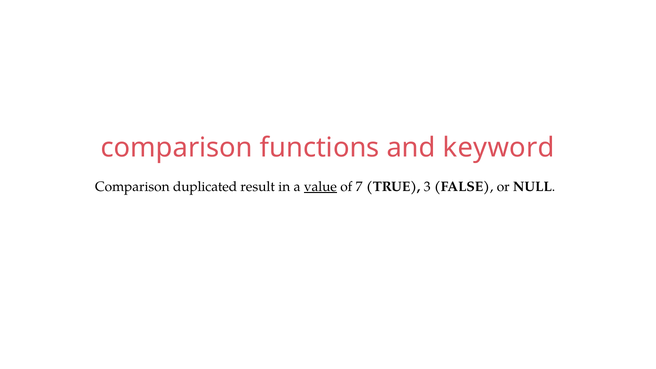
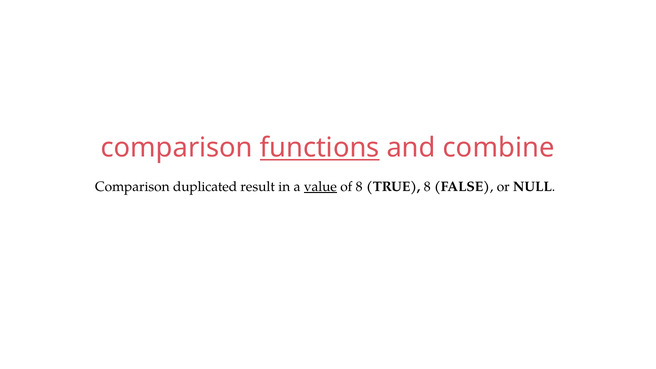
functions underline: none -> present
keyword: keyword -> combine
of 7: 7 -> 8
TRUE 3: 3 -> 8
